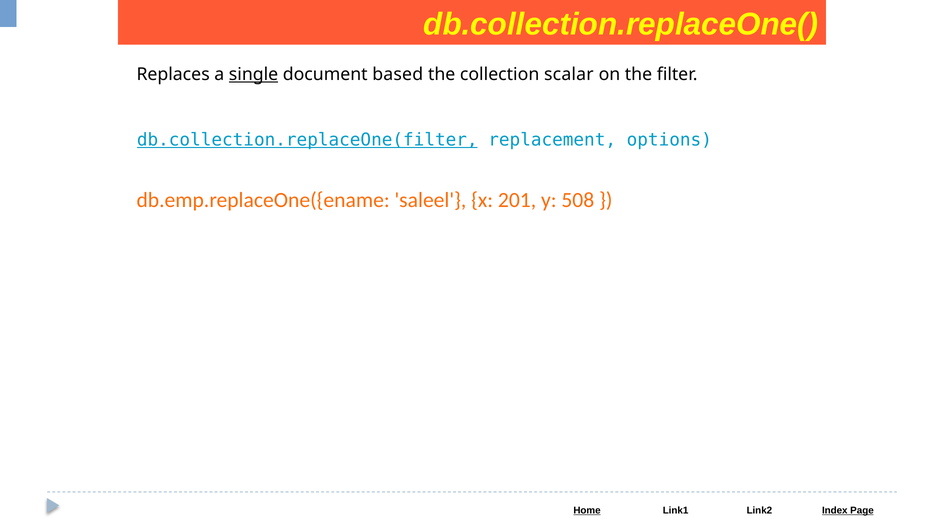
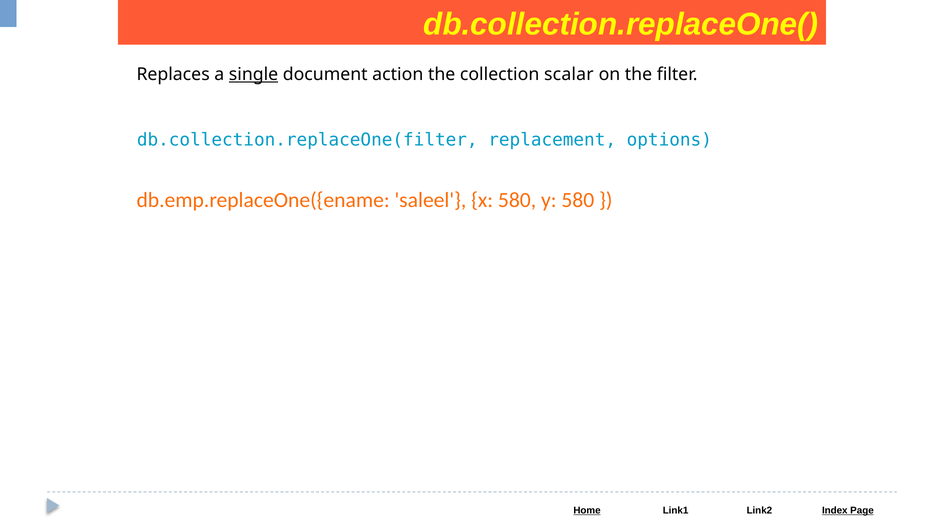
based: based -> action
db.collection.replaceOne(filter underline: present -> none
x 201: 201 -> 580
y 508: 508 -> 580
